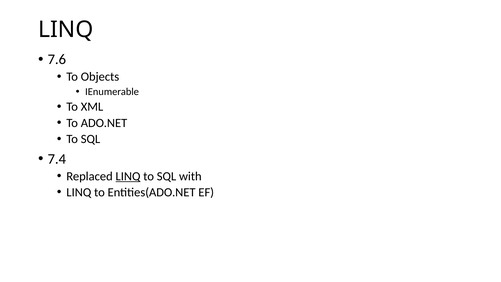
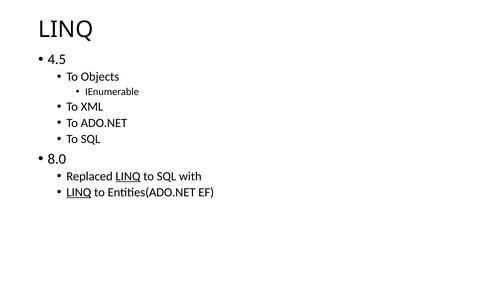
7.6: 7.6 -> 4.5
7.4: 7.4 -> 8.0
LINQ at (79, 192) underline: none -> present
